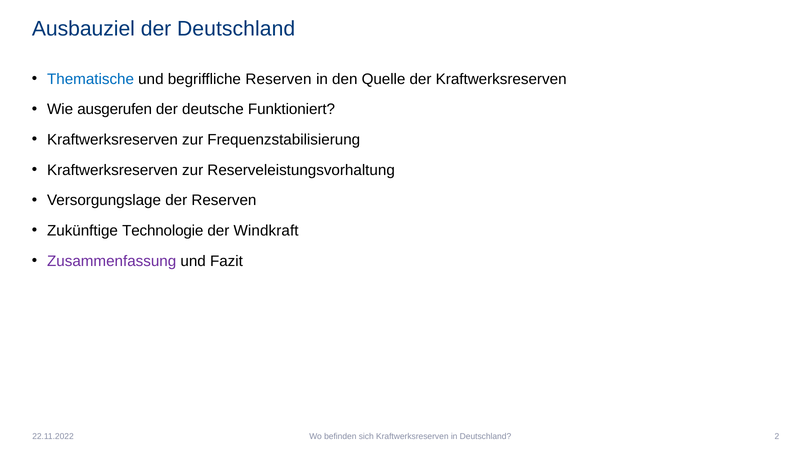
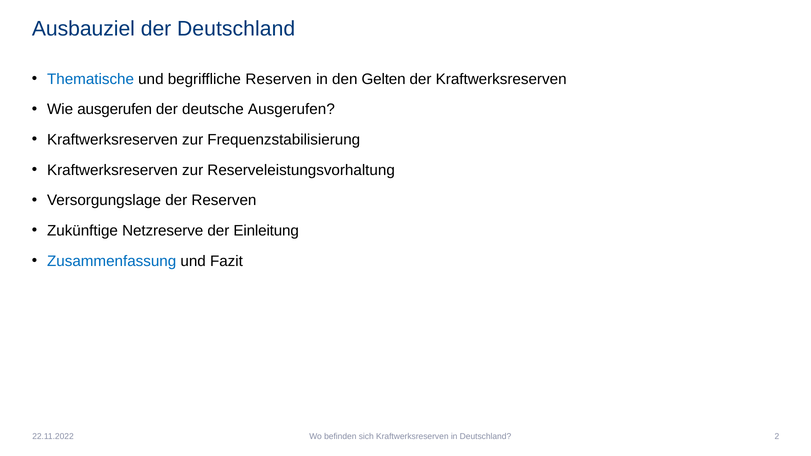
Quelle: Quelle -> Gelten
deutsche Funktioniert: Funktioniert -> Ausgerufen
Technologie: Technologie -> Netzreserve
Windkraft: Windkraft -> Einleitung
Zusammenfassung colour: purple -> blue
